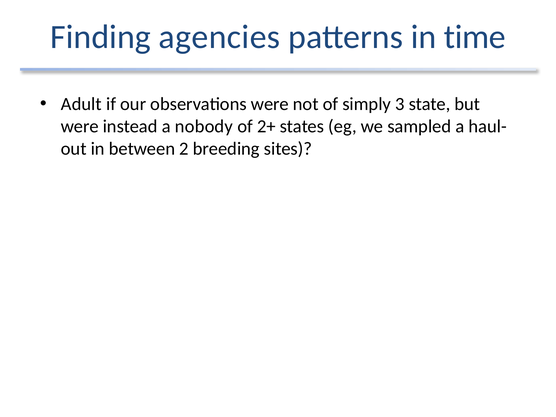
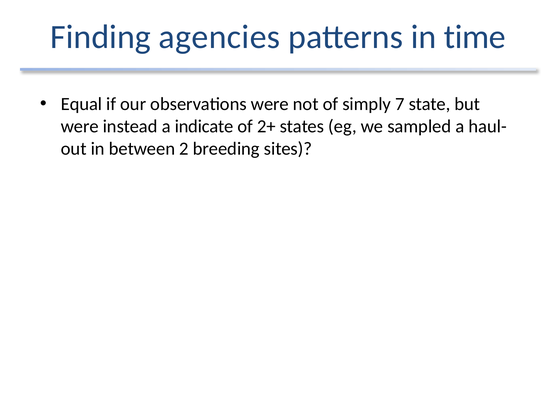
Adult: Adult -> Equal
3: 3 -> 7
nobody: nobody -> indicate
